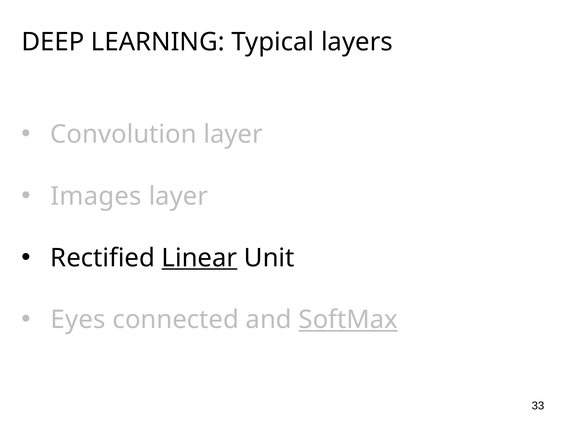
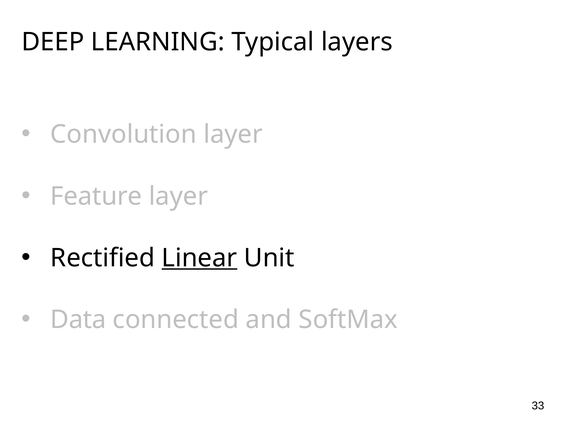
Images: Images -> Feature
Eyes: Eyes -> Data
SoftMax underline: present -> none
